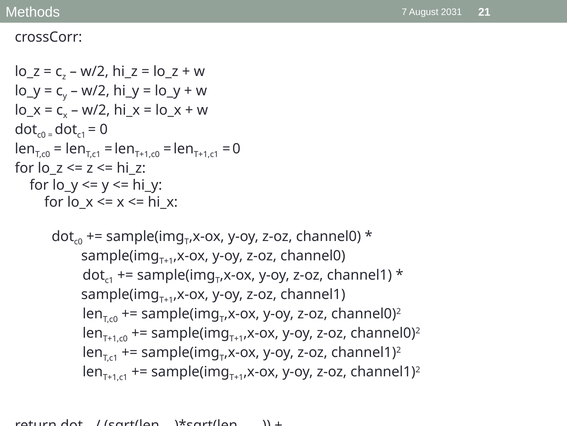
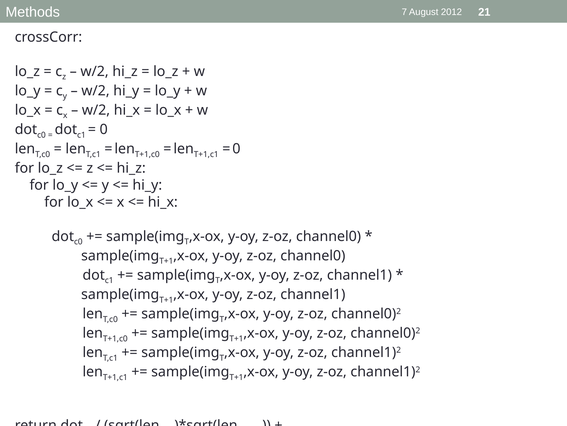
2031: 2031 -> 2012
